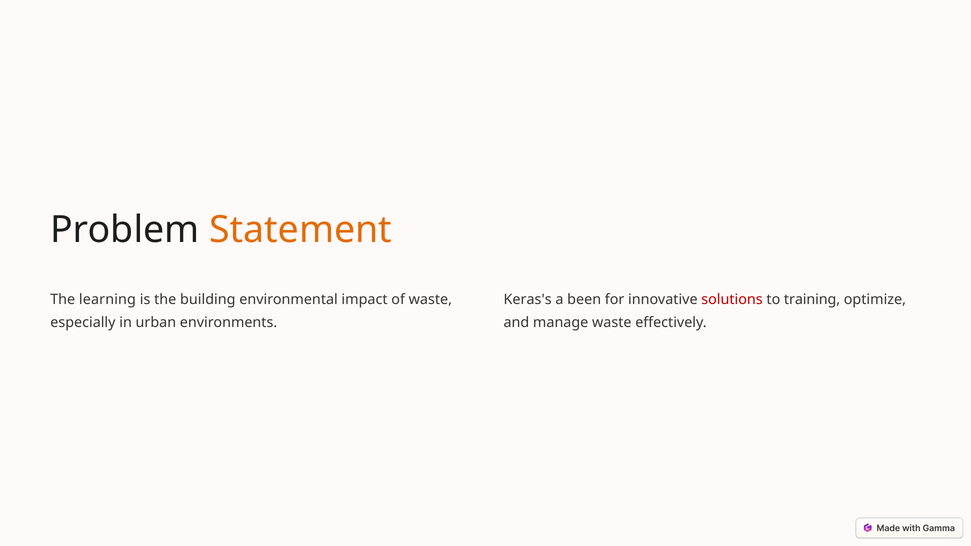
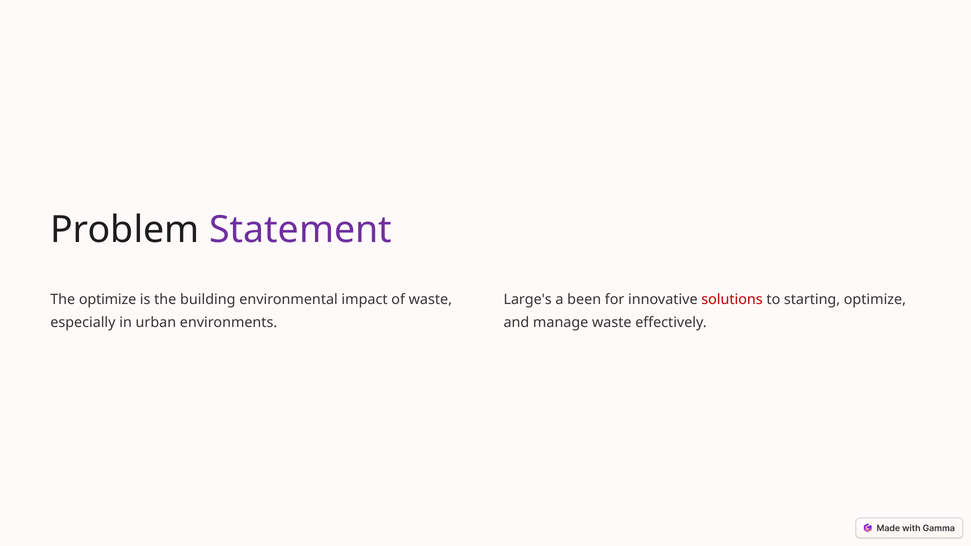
Statement colour: orange -> purple
The learning: learning -> optimize
Keras's: Keras's -> Large's
training: training -> starting
